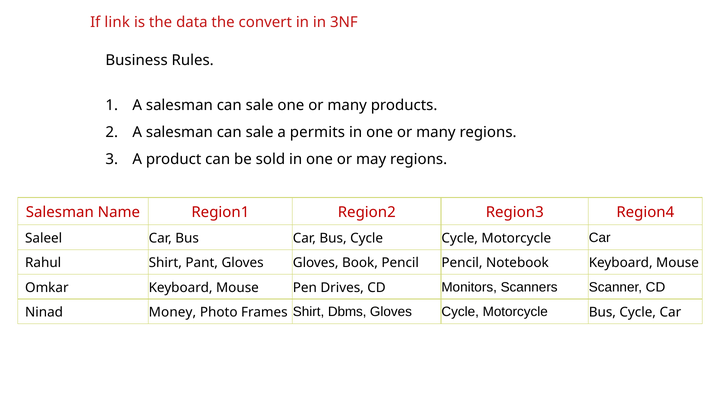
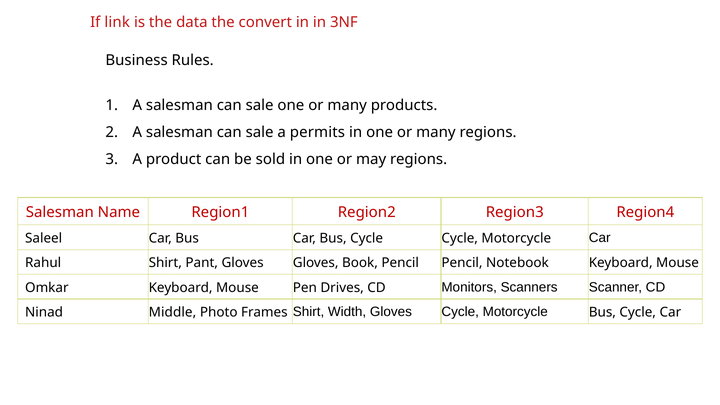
Money: Money -> Middle
Dbms: Dbms -> Width
